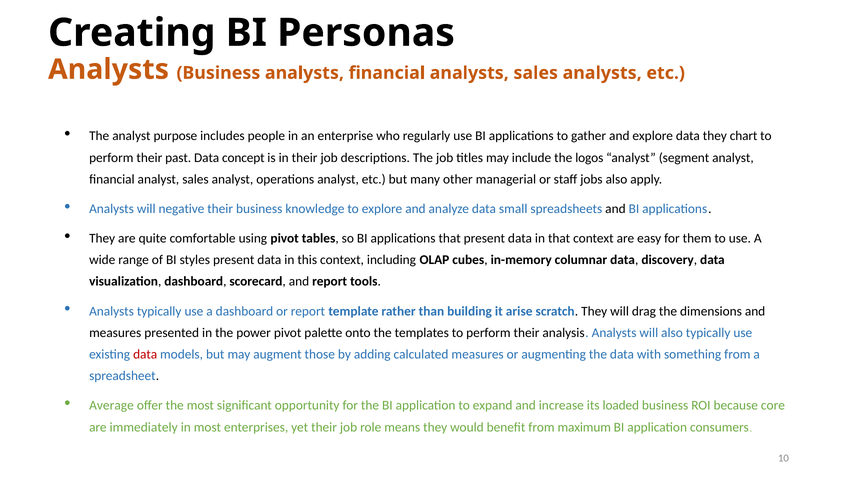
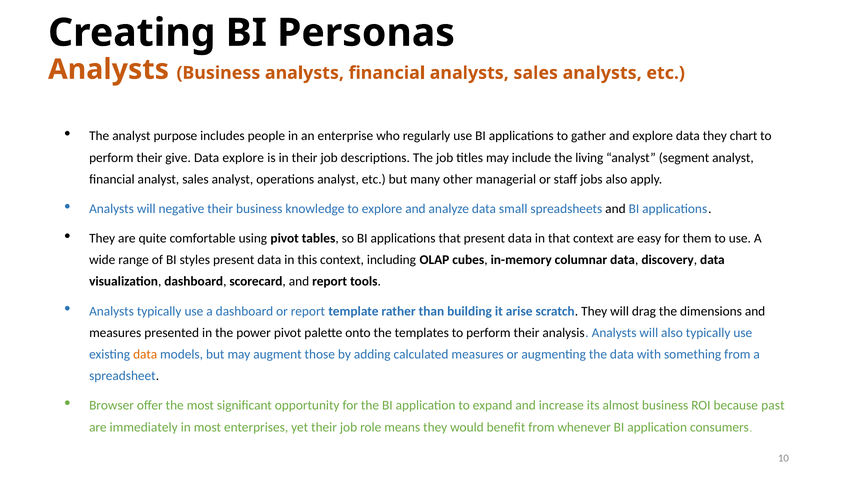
past: past -> give
Data concept: concept -> explore
logos: logos -> living
data at (145, 355) colour: red -> orange
Average: Average -> Browser
loaded: loaded -> almost
core: core -> past
maximum: maximum -> whenever
